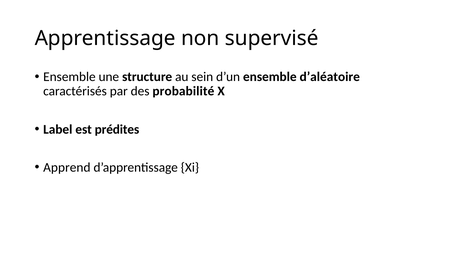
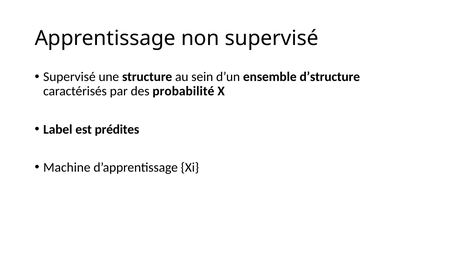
Ensemble at (69, 77): Ensemble -> Supervisé
d’aléatoire: d’aléatoire -> d’structure
Apprend: Apprend -> Machine
